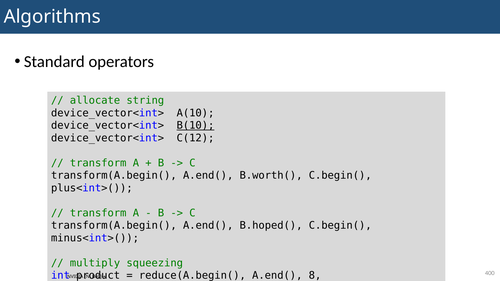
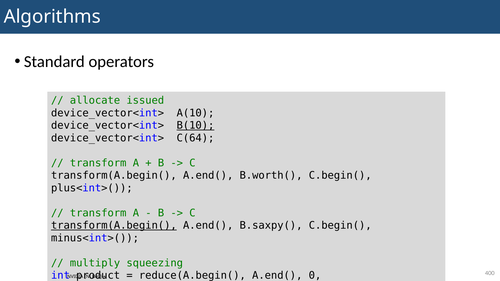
string: string -> issued
C(12: C(12 -> C(64
transform(A.begin( at (114, 226) underline: none -> present
B.hoped(: B.hoped( -> B.saxpy(
8: 8 -> 0
